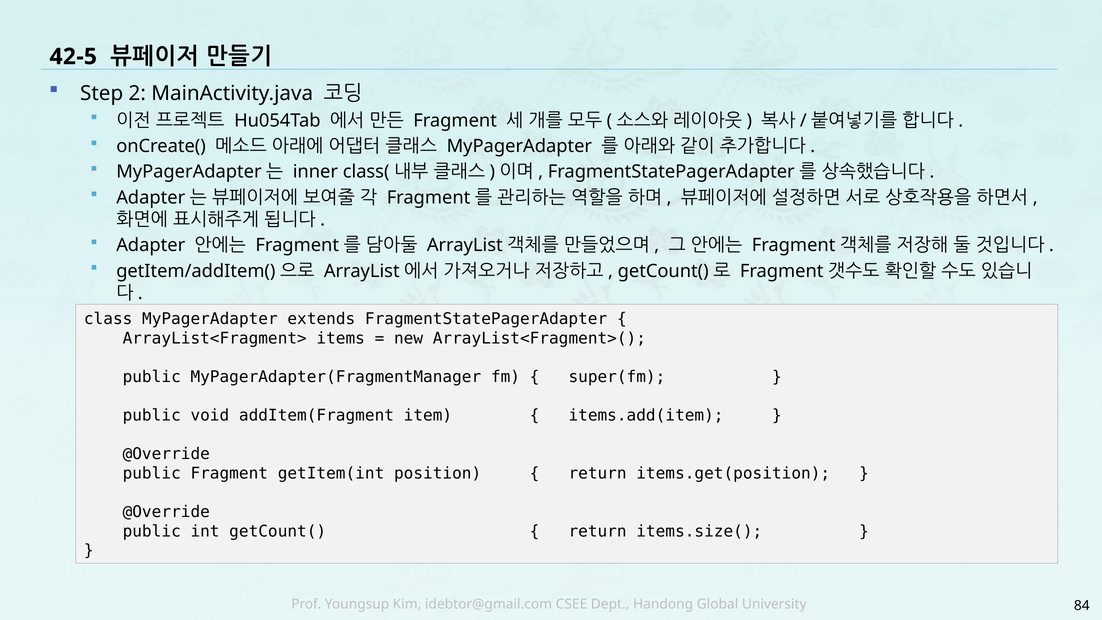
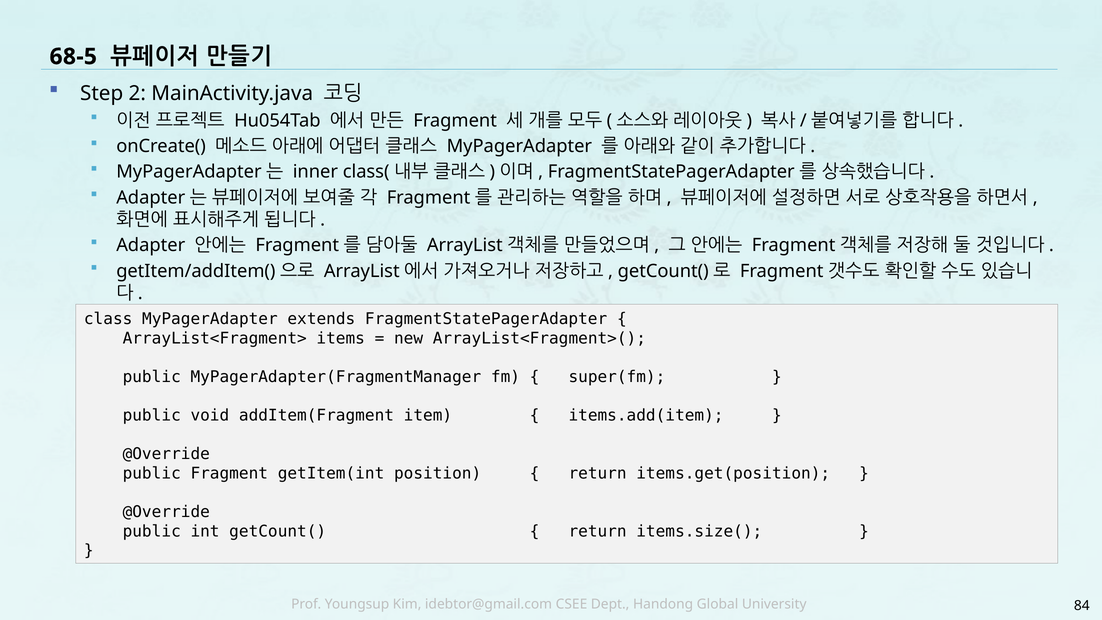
42-5: 42-5 -> 68-5
